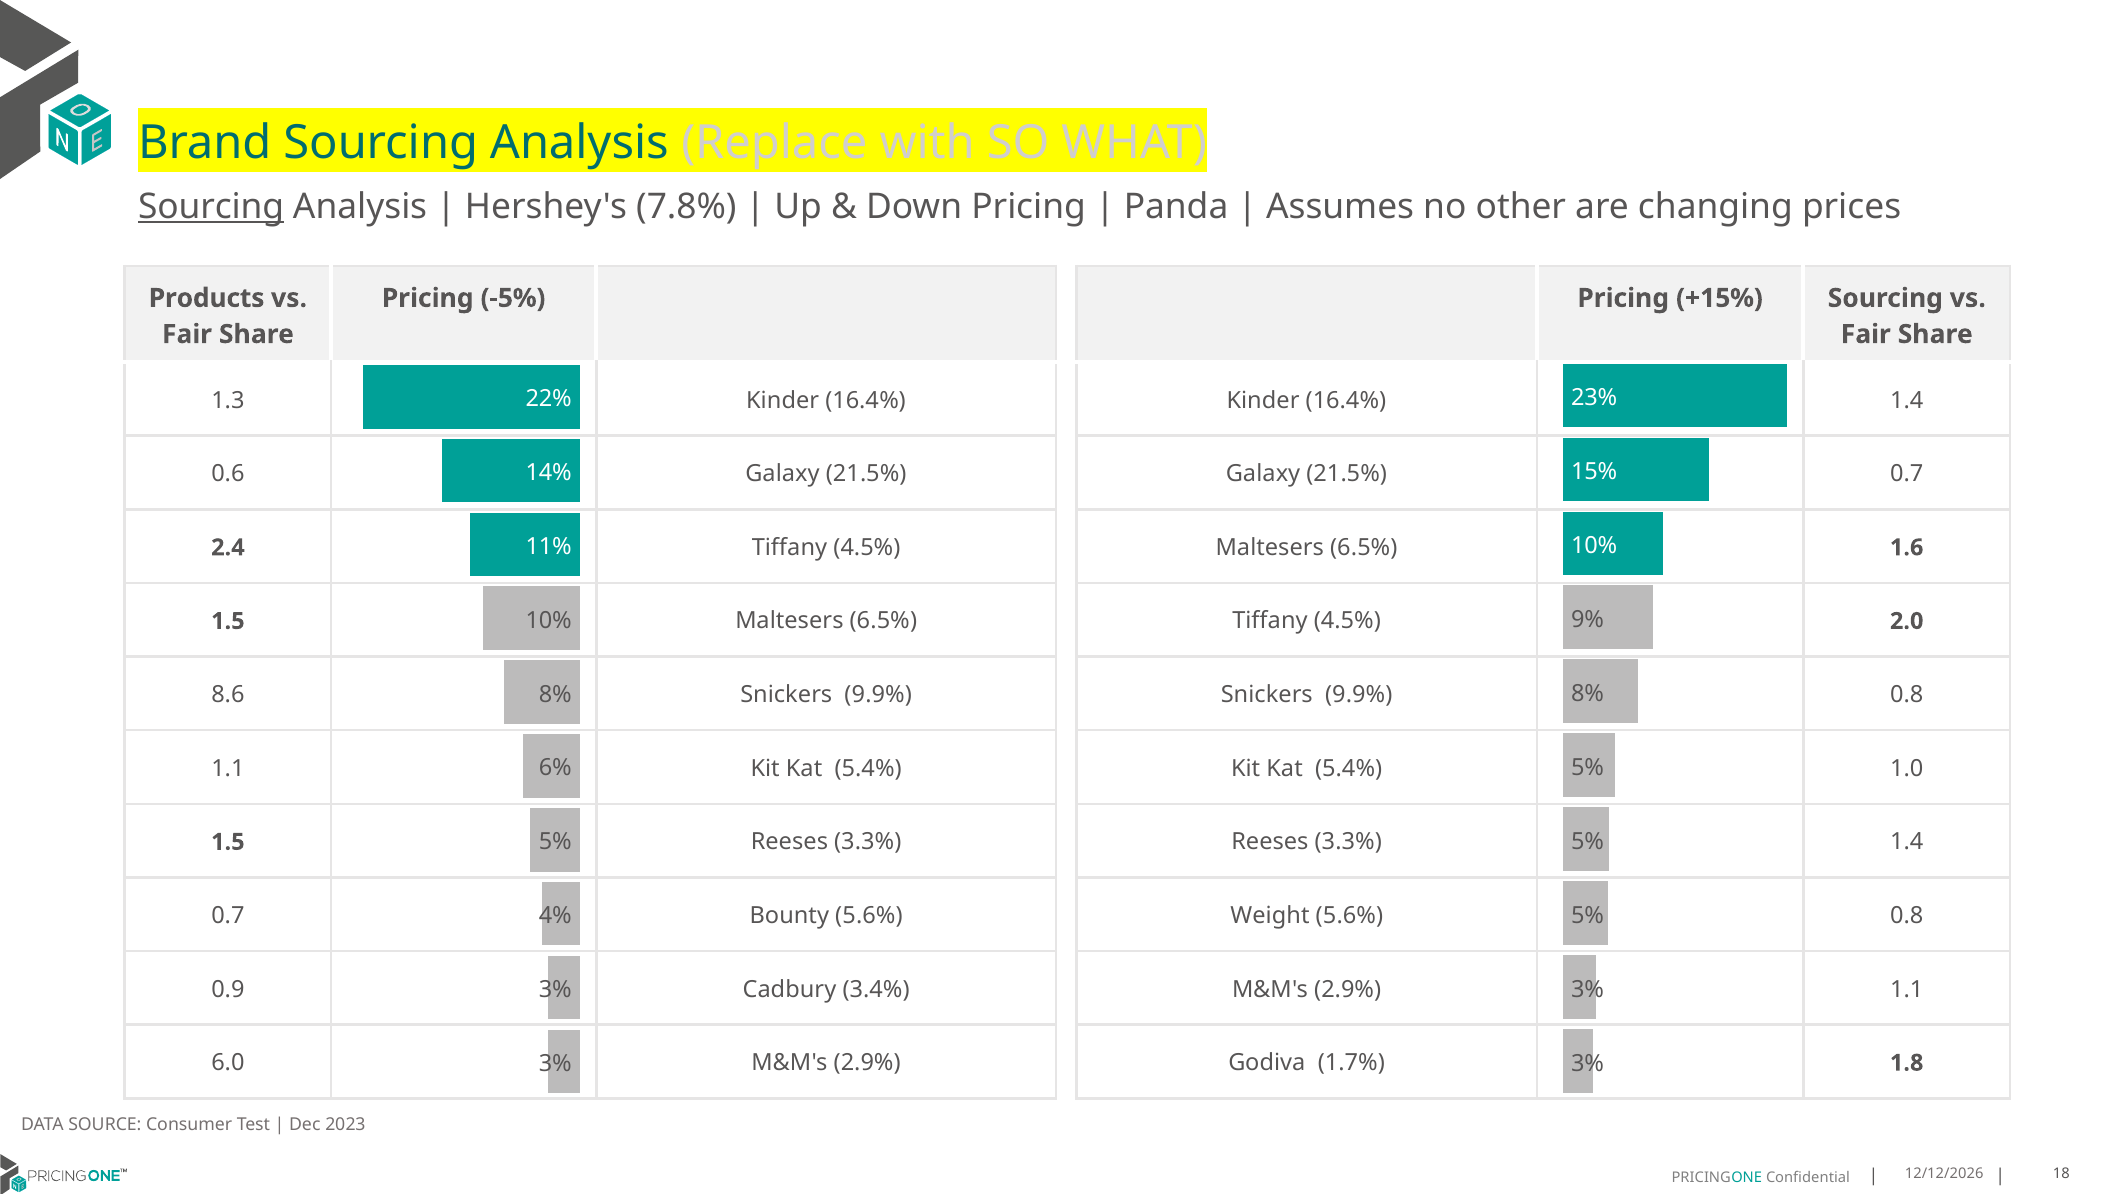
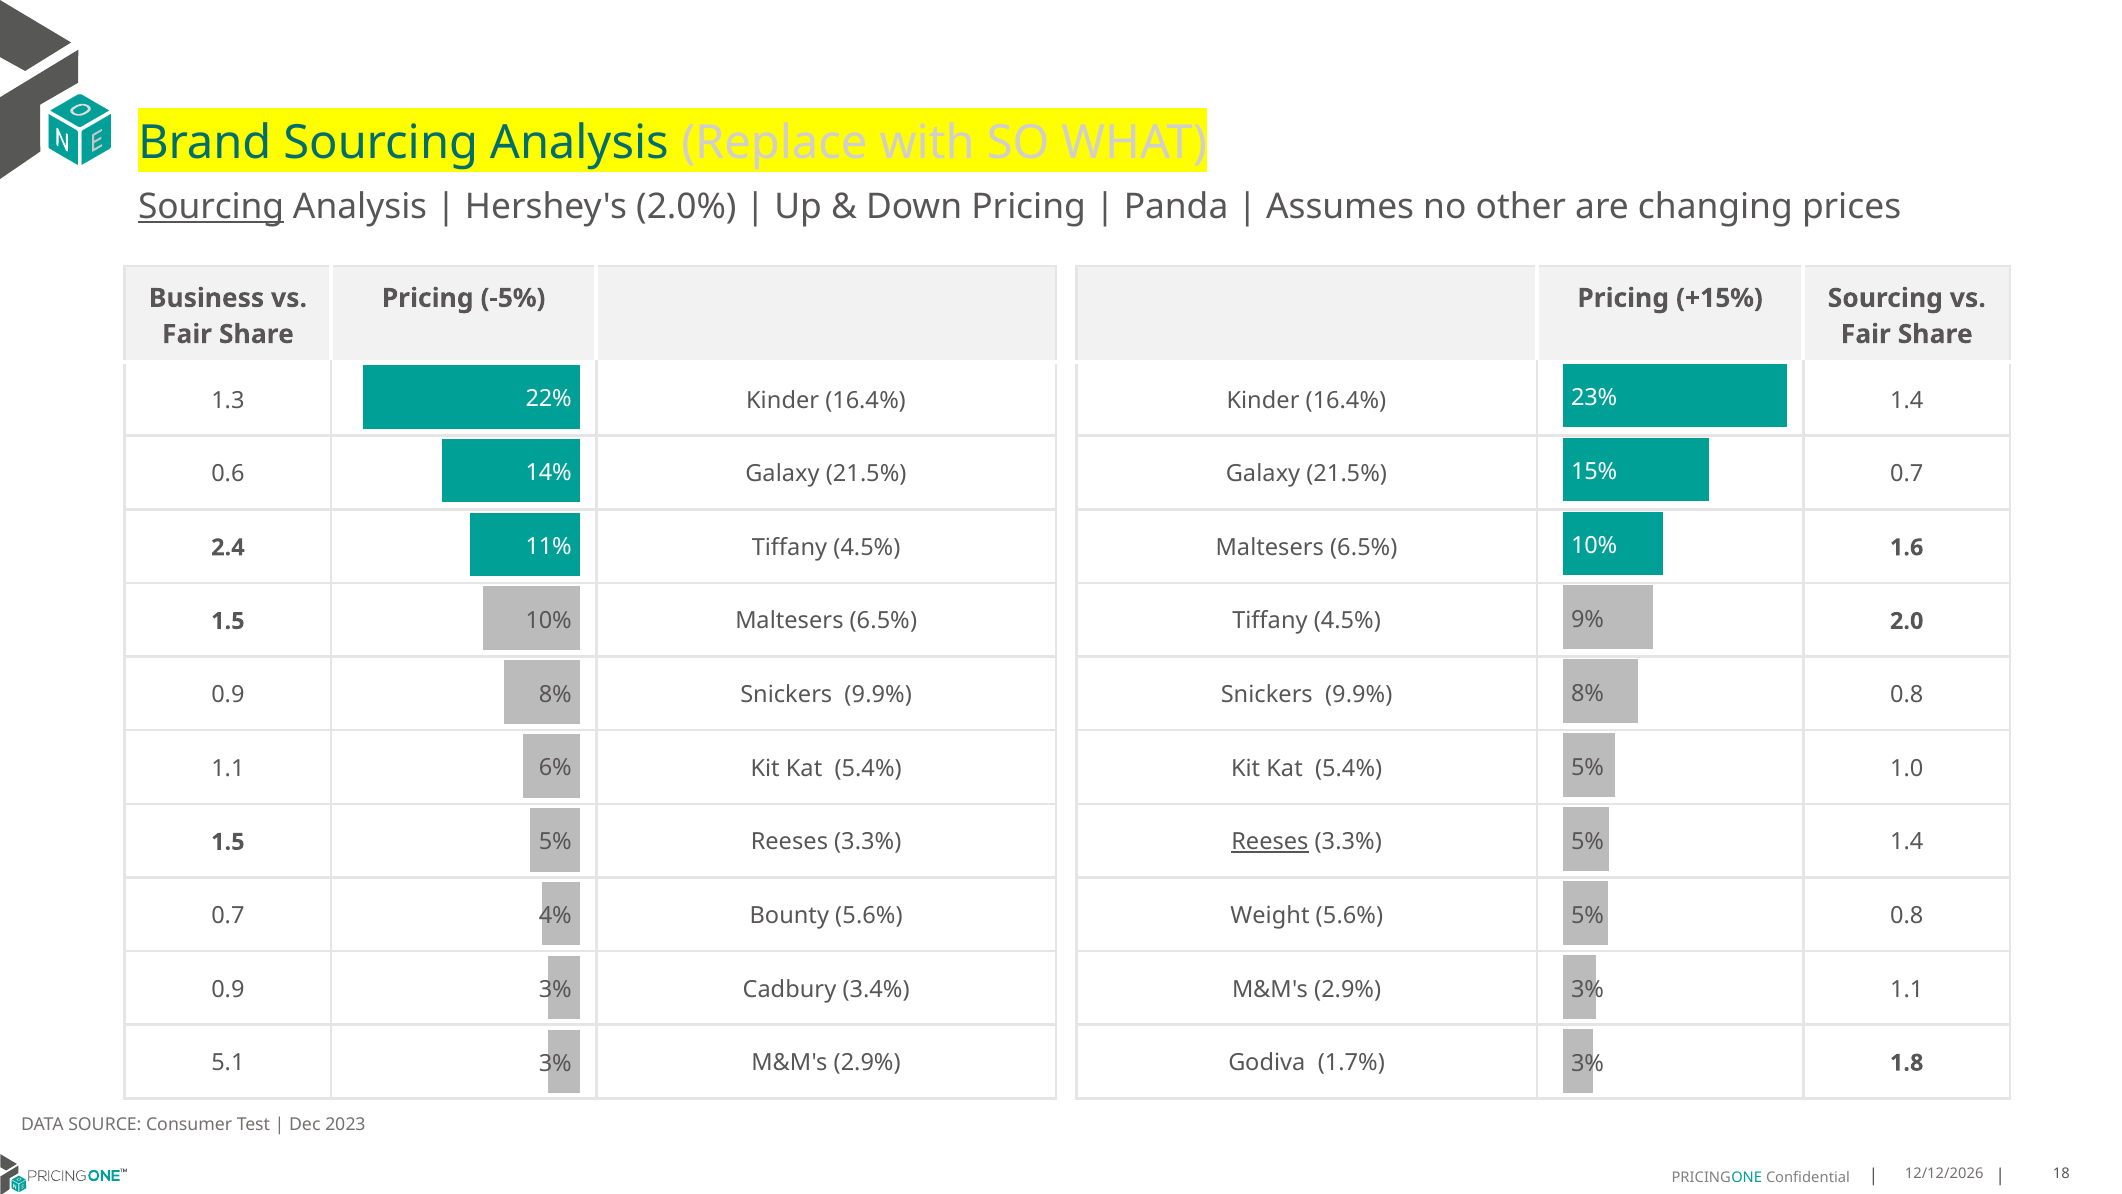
7.8%: 7.8% -> 2.0%
Products: Products -> Business
8.6 at (228, 695): 8.6 -> 0.9
Reeses at (1270, 842) underline: none -> present
6.0: 6.0 -> 5.1
